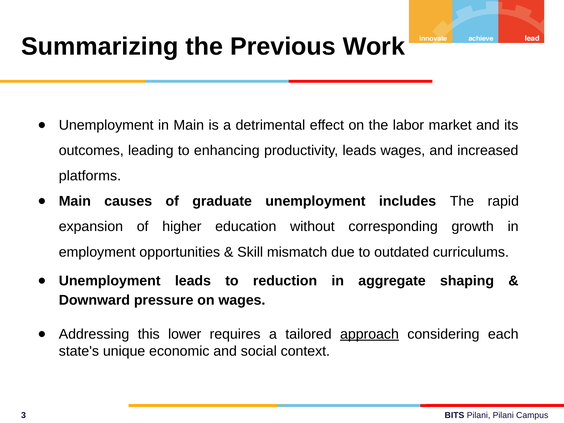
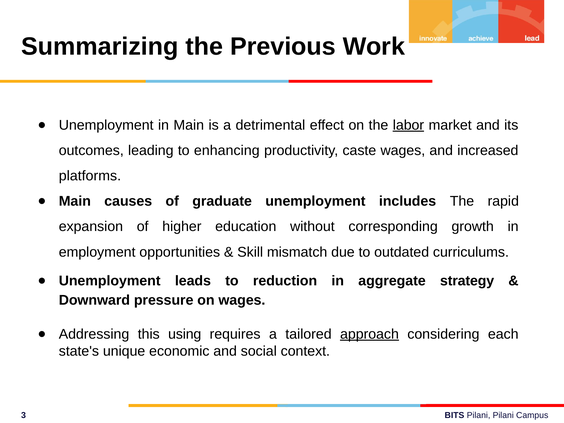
labor underline: none -> present
productivity leads: leads -> caste
shaping: shaping -> strategy
lower: lower -> using
